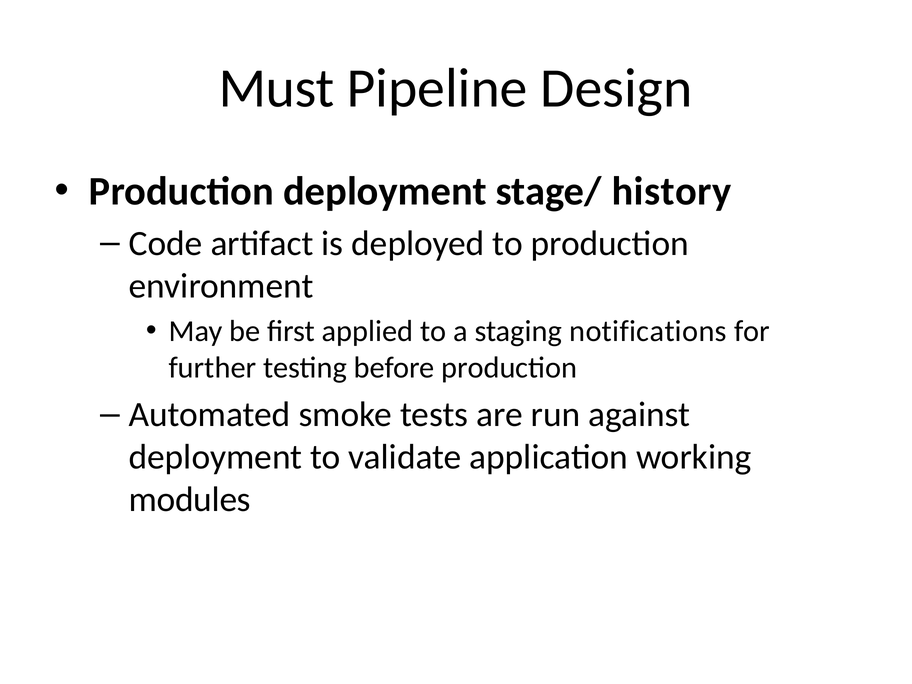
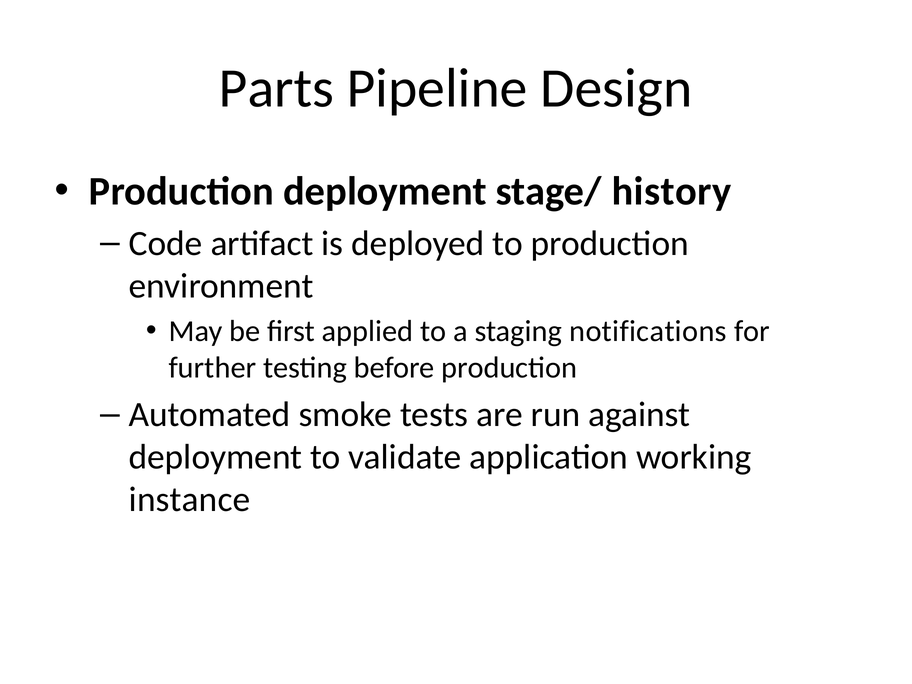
Must: Must -> Parts
modules: modules -> instance
